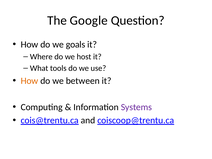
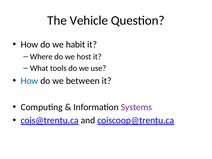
Google: Google -> Vehicle
goals: goals -> habit
How at (29, 81) colour: orange -> blue
